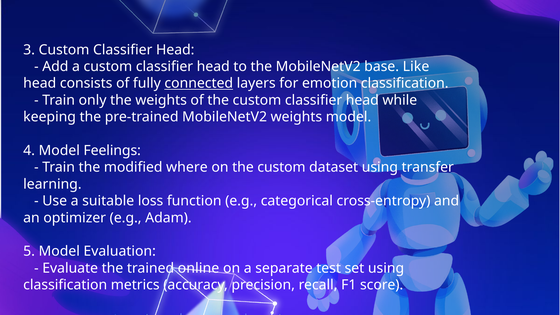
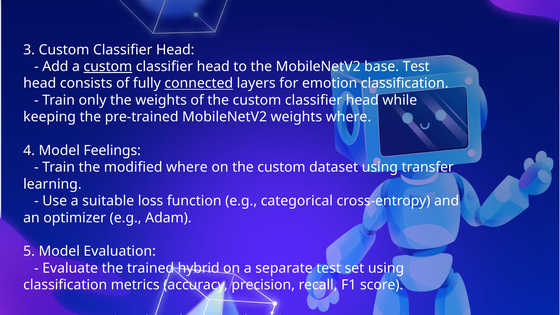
custom at (108, 67) underline: none -> present
base Like: Like -> Test
weights model: model -> where
online: online -> hybrid
